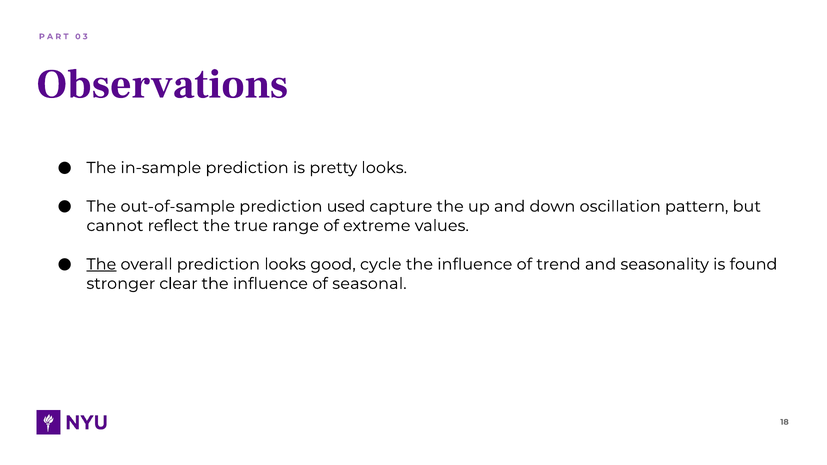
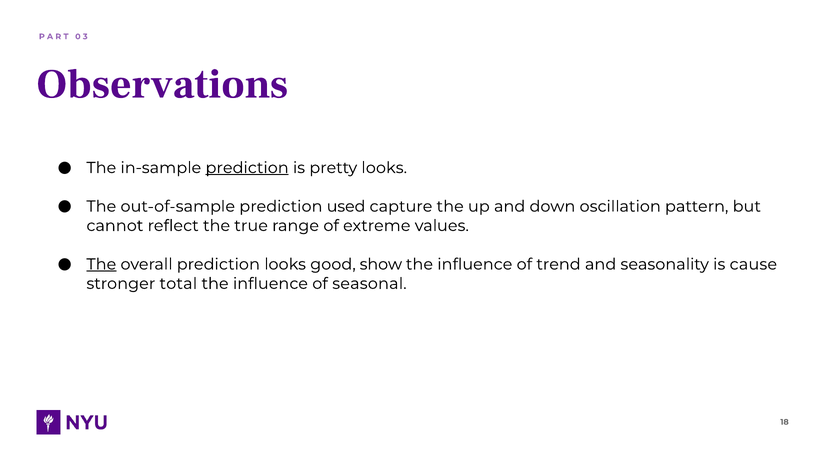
prediction at (247, 168) underline: none -> present
cycle: cycle -> show
found: found -> cause
clear: clear -> total
